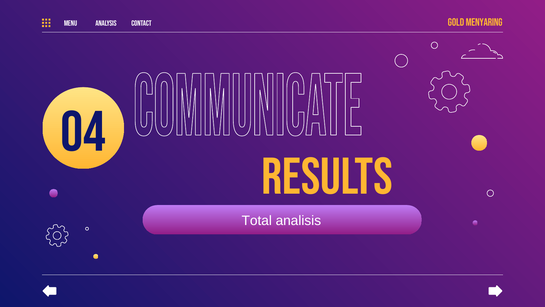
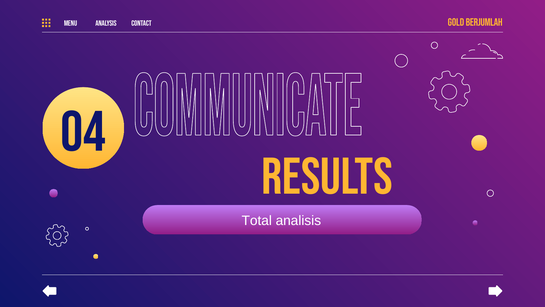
menyaring: menyaring -> berjumlah
